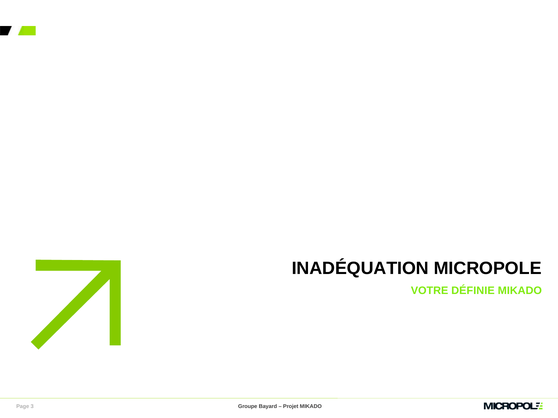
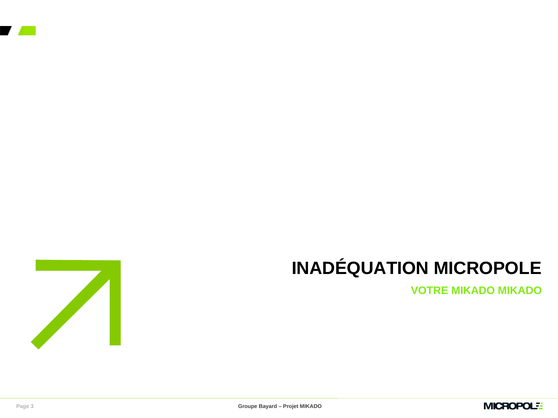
VOTRE DÉFINIE: DÉFINIE -> MIKADO
